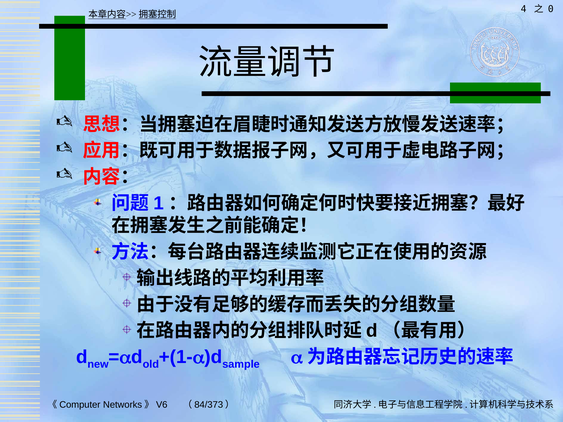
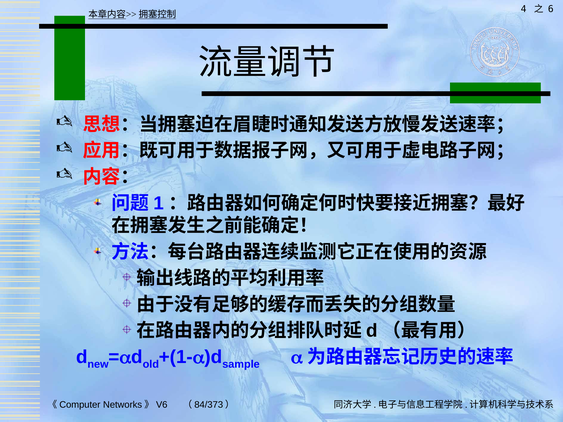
0: 0 -> 6
